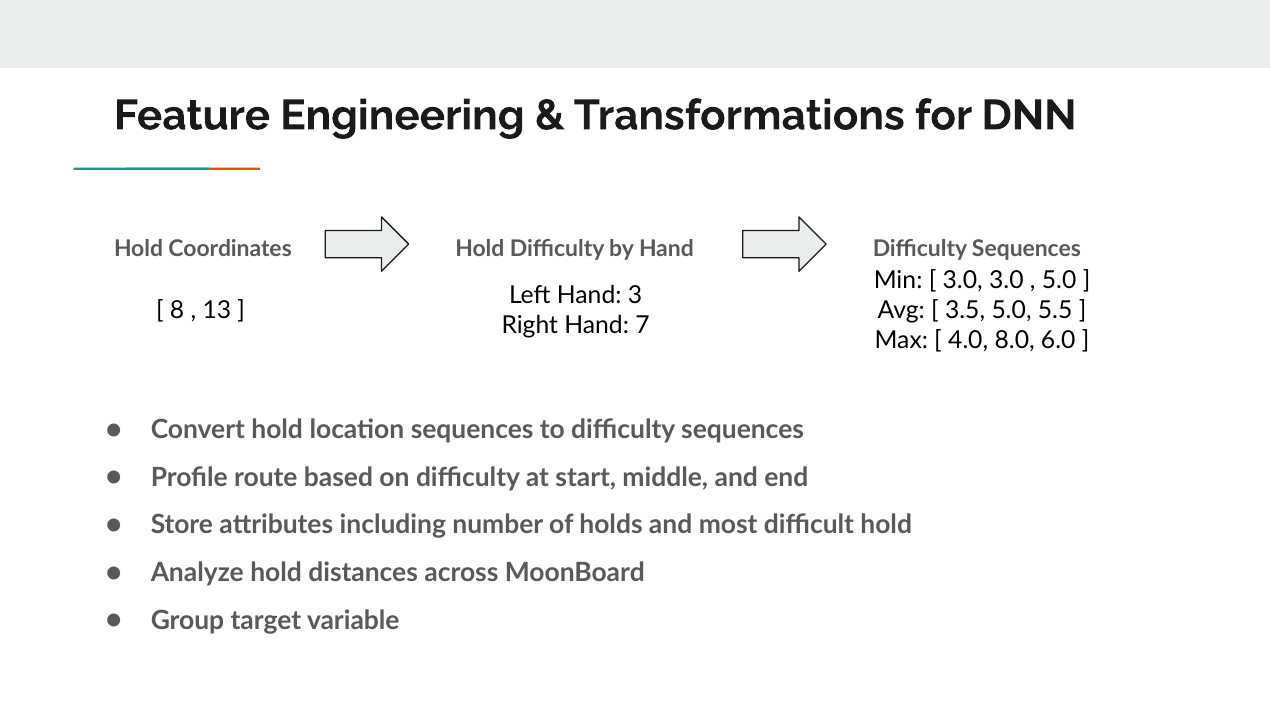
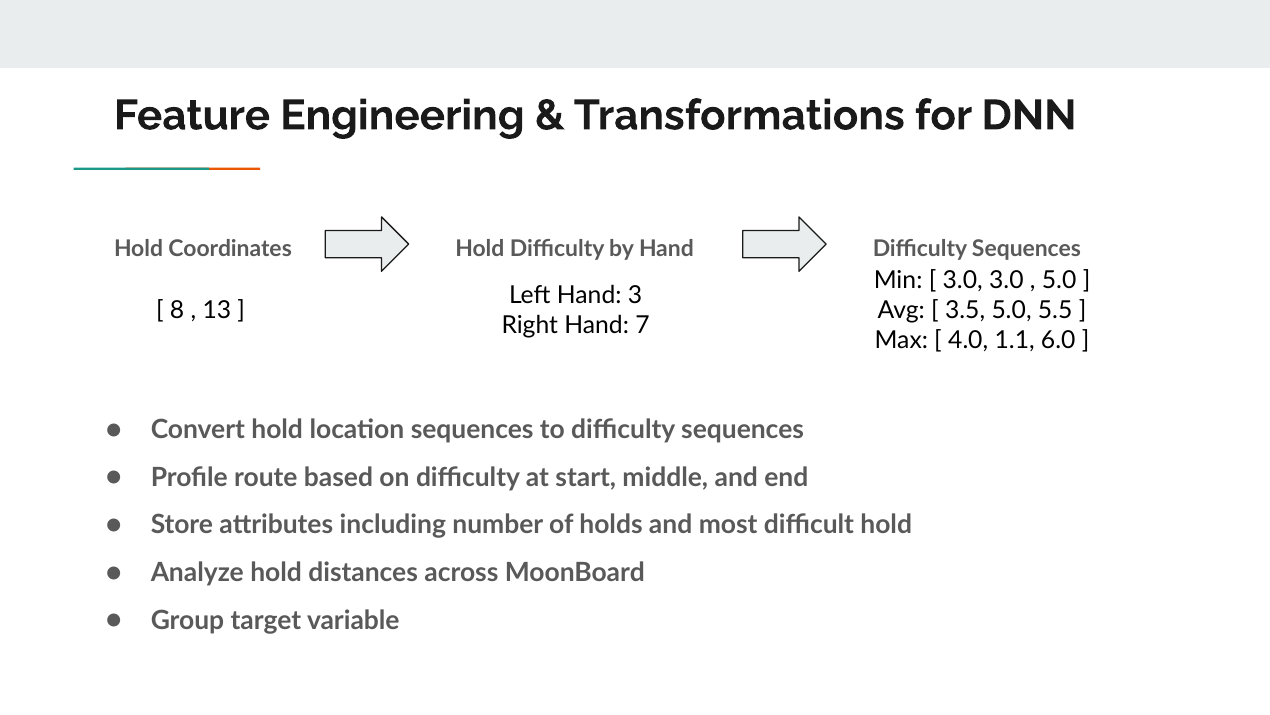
8.0: 8.0 -> 1.1
